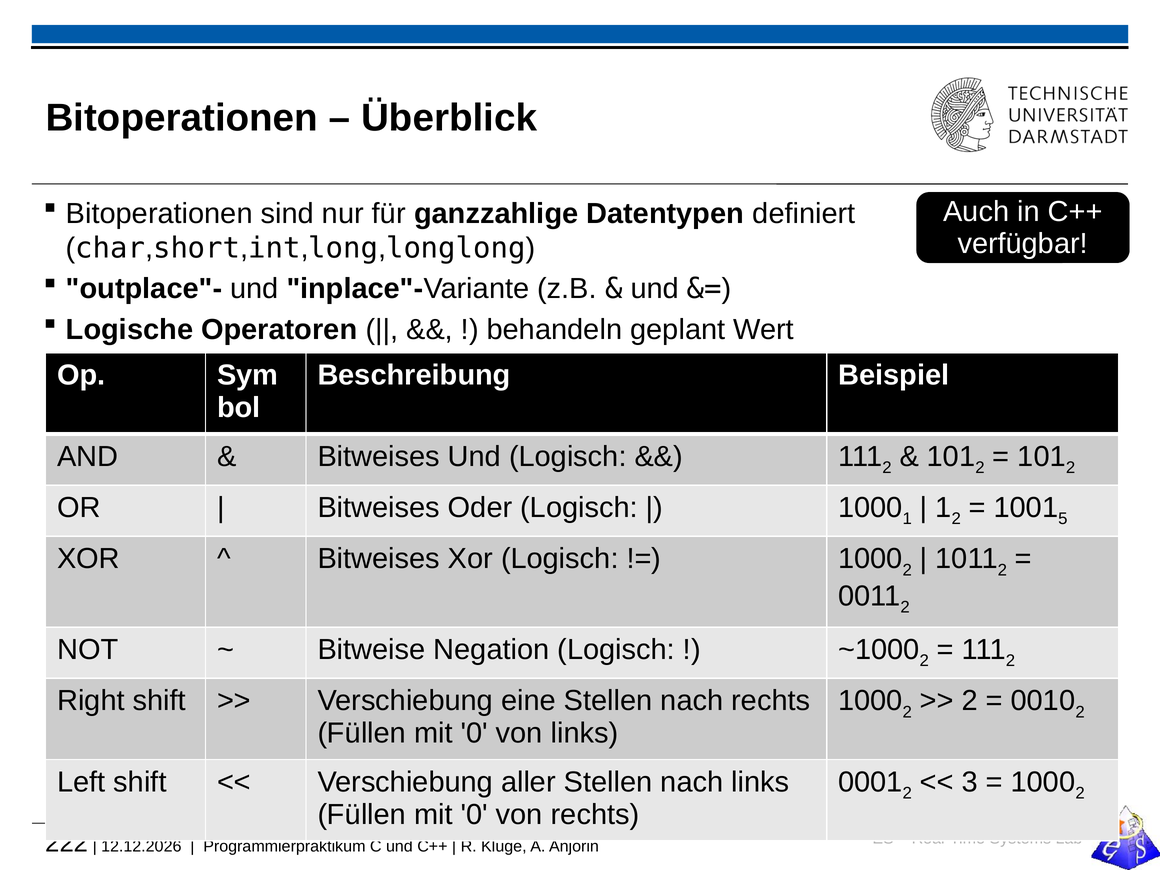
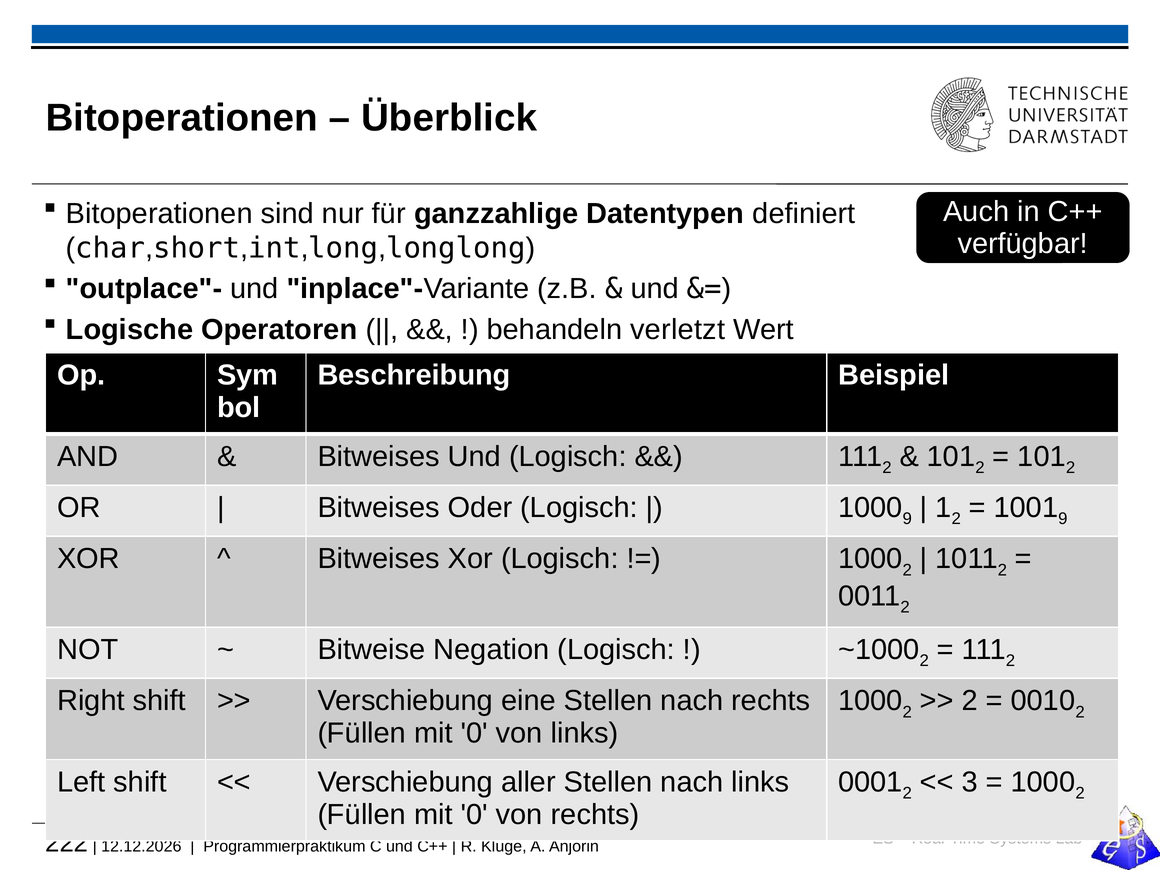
geplant: geplant -> verletzt
1 at (907, 519): 1 -> 9
5 at (1063, 519): 5 -> 9
